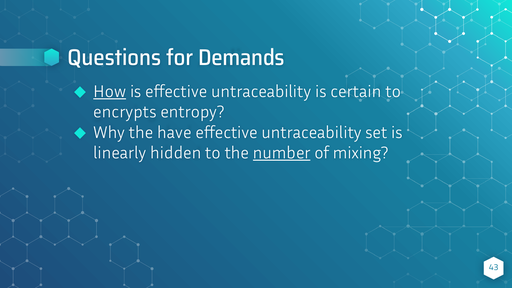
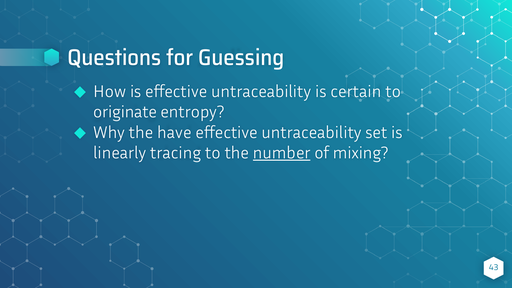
Demands: Demands -> Guessing
How underline: present -> none
encrypts: encrypts -> originate
hidden: hidden -> tracing
